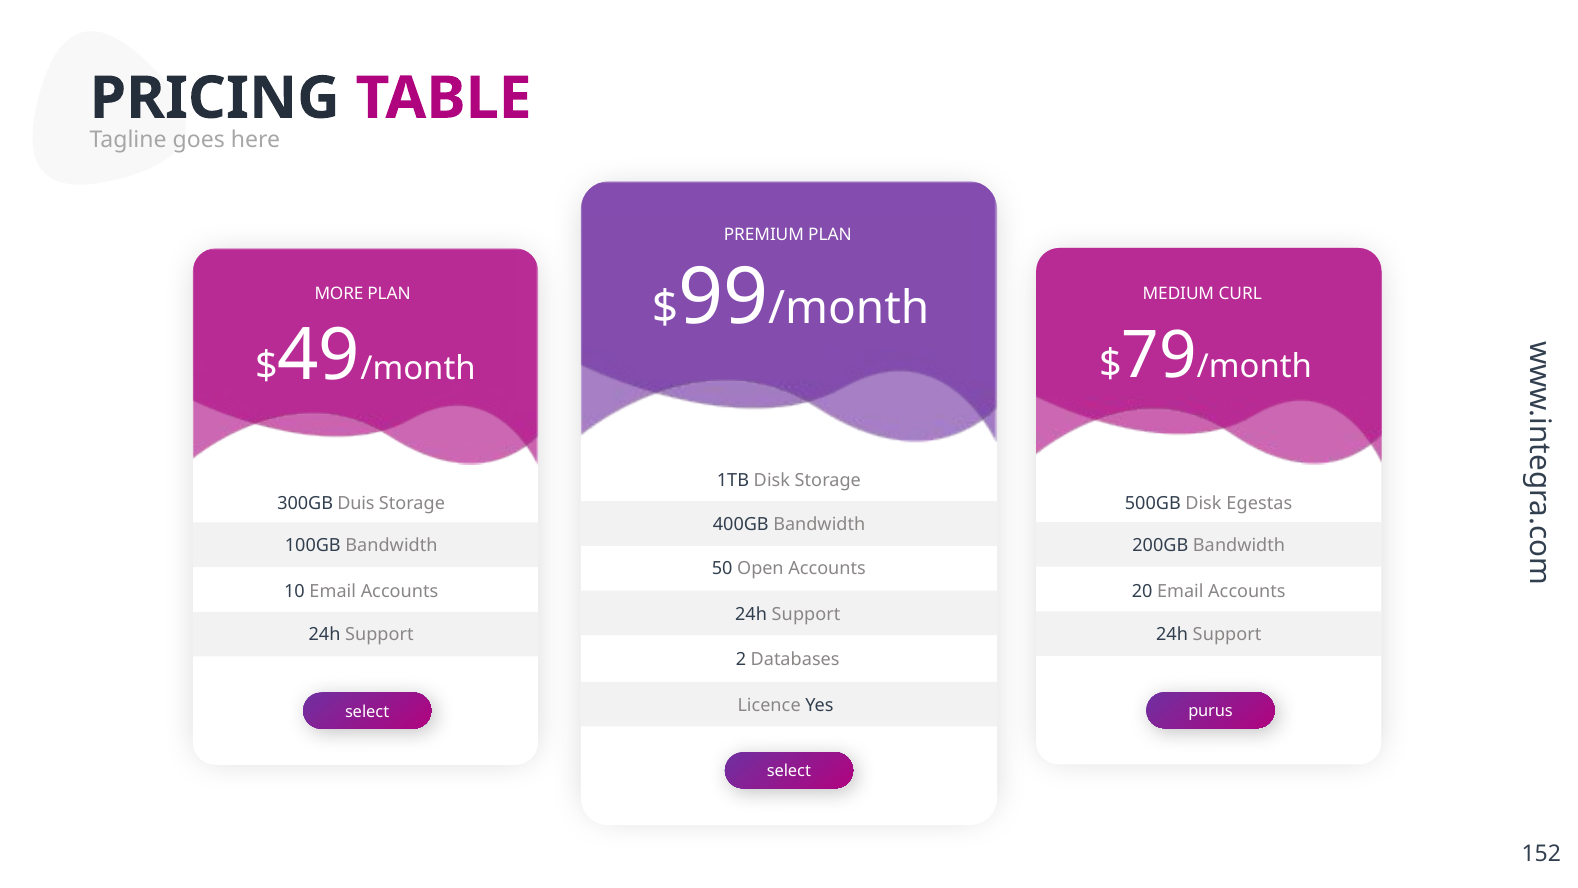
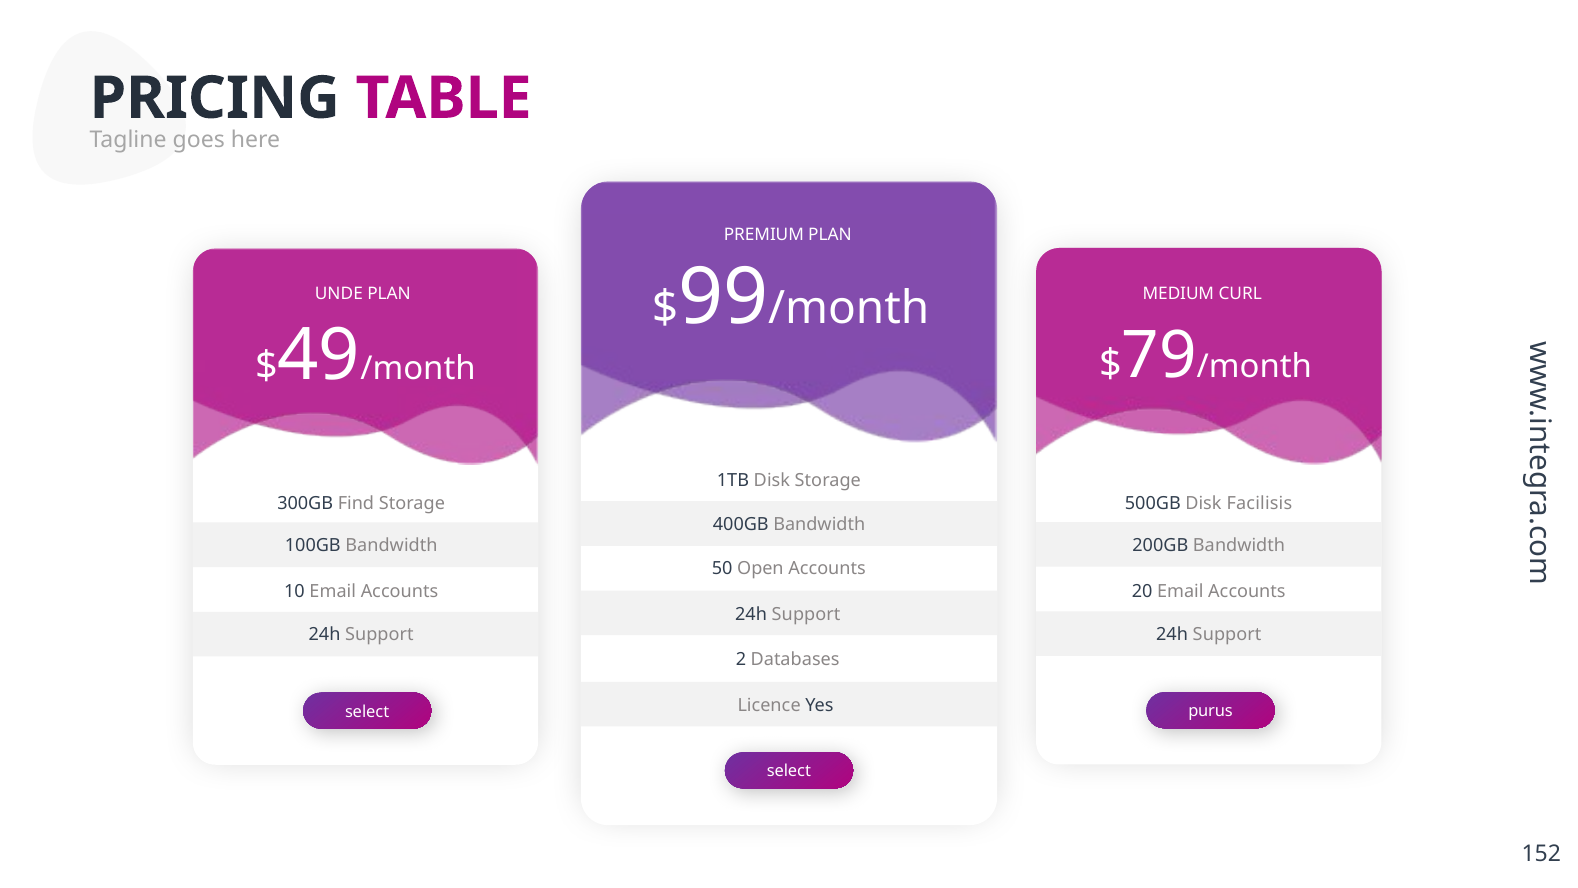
MORE: MORE -> UNDE
Duis: Duis -> Find
Egestas: Egestas -> Facilisis
